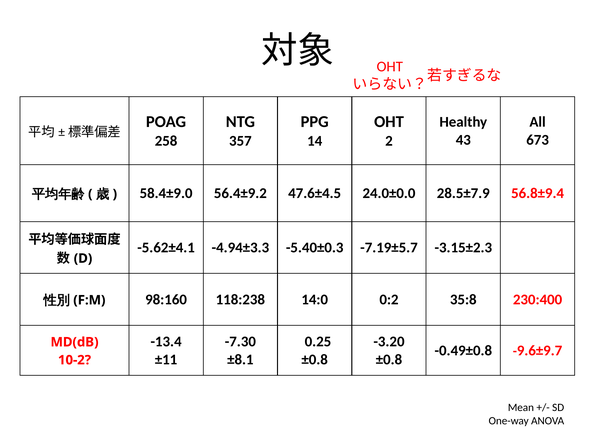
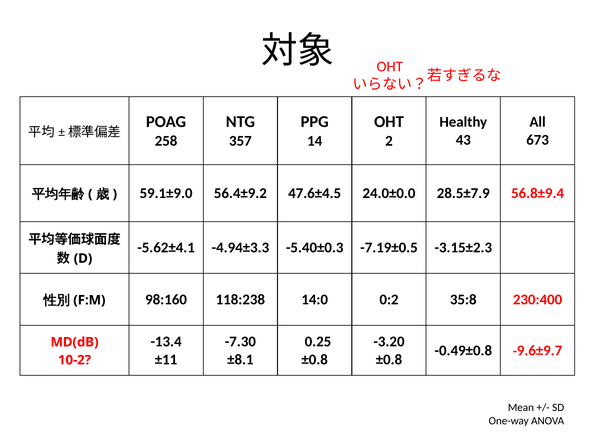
58.4±9.0: 58.4±9.0 -> 59.1±9.0
-7.19±5.7: -7.19±5.7 -> -7.19±0.5
